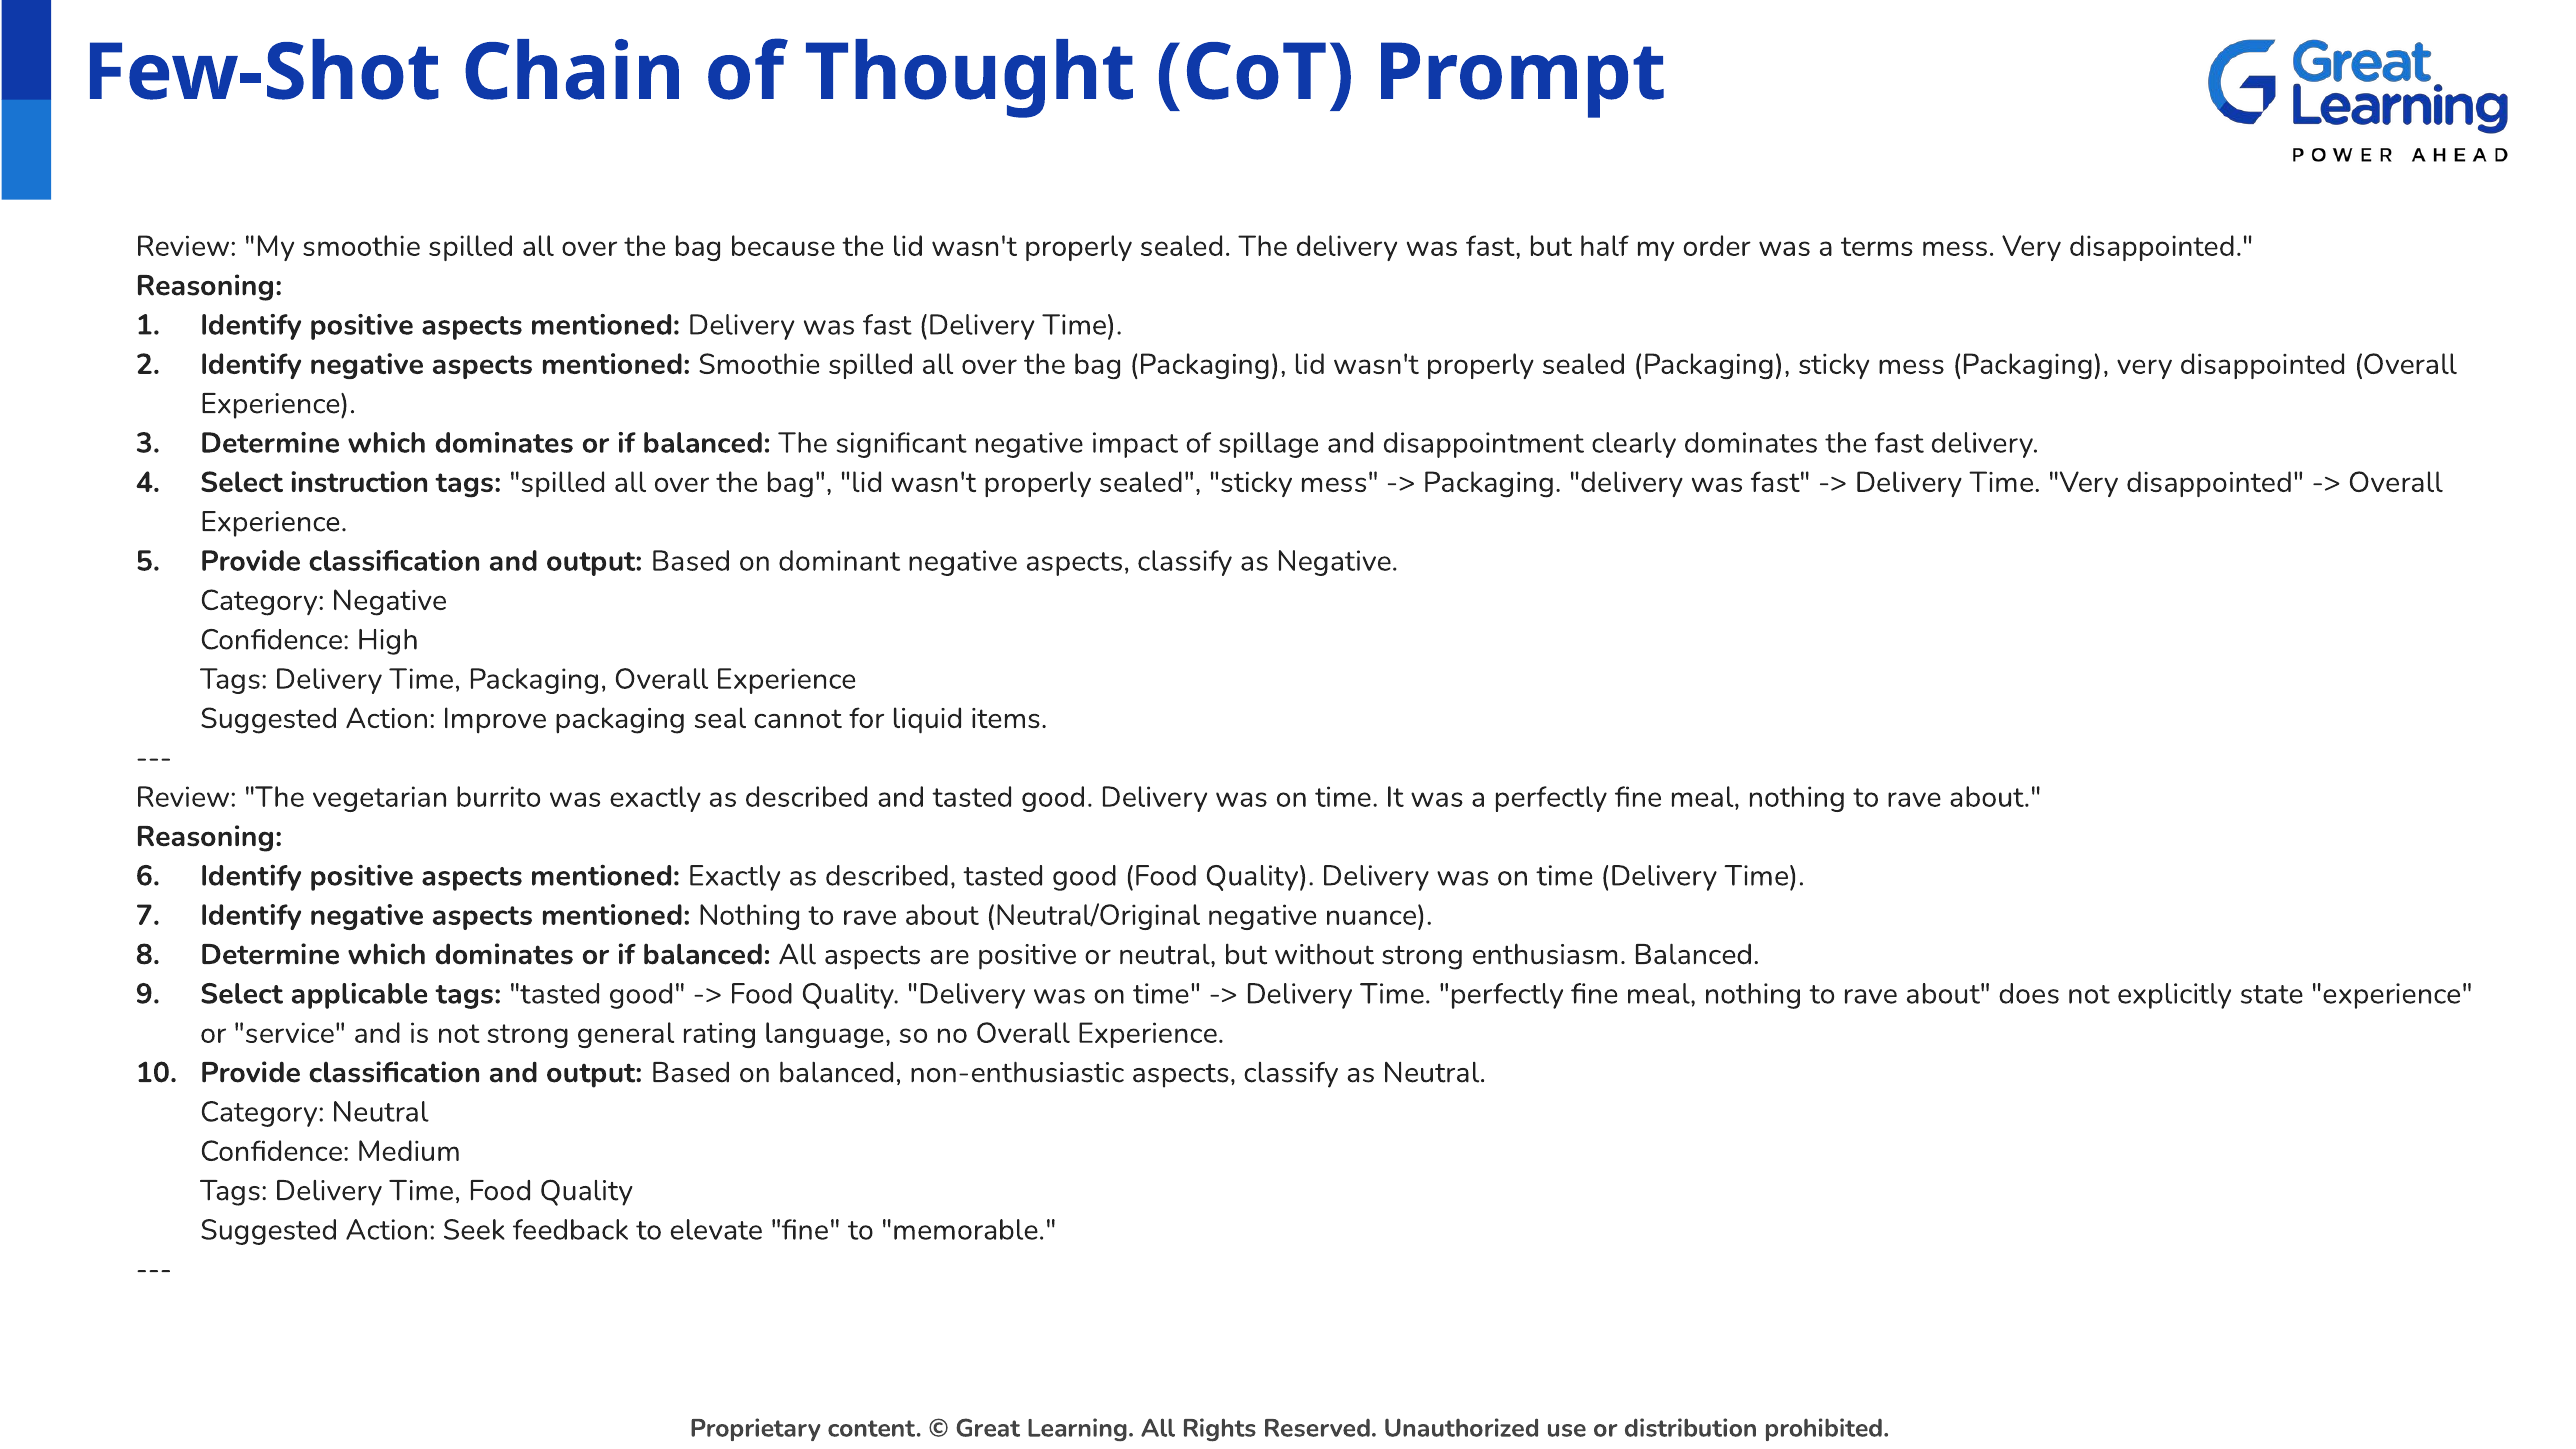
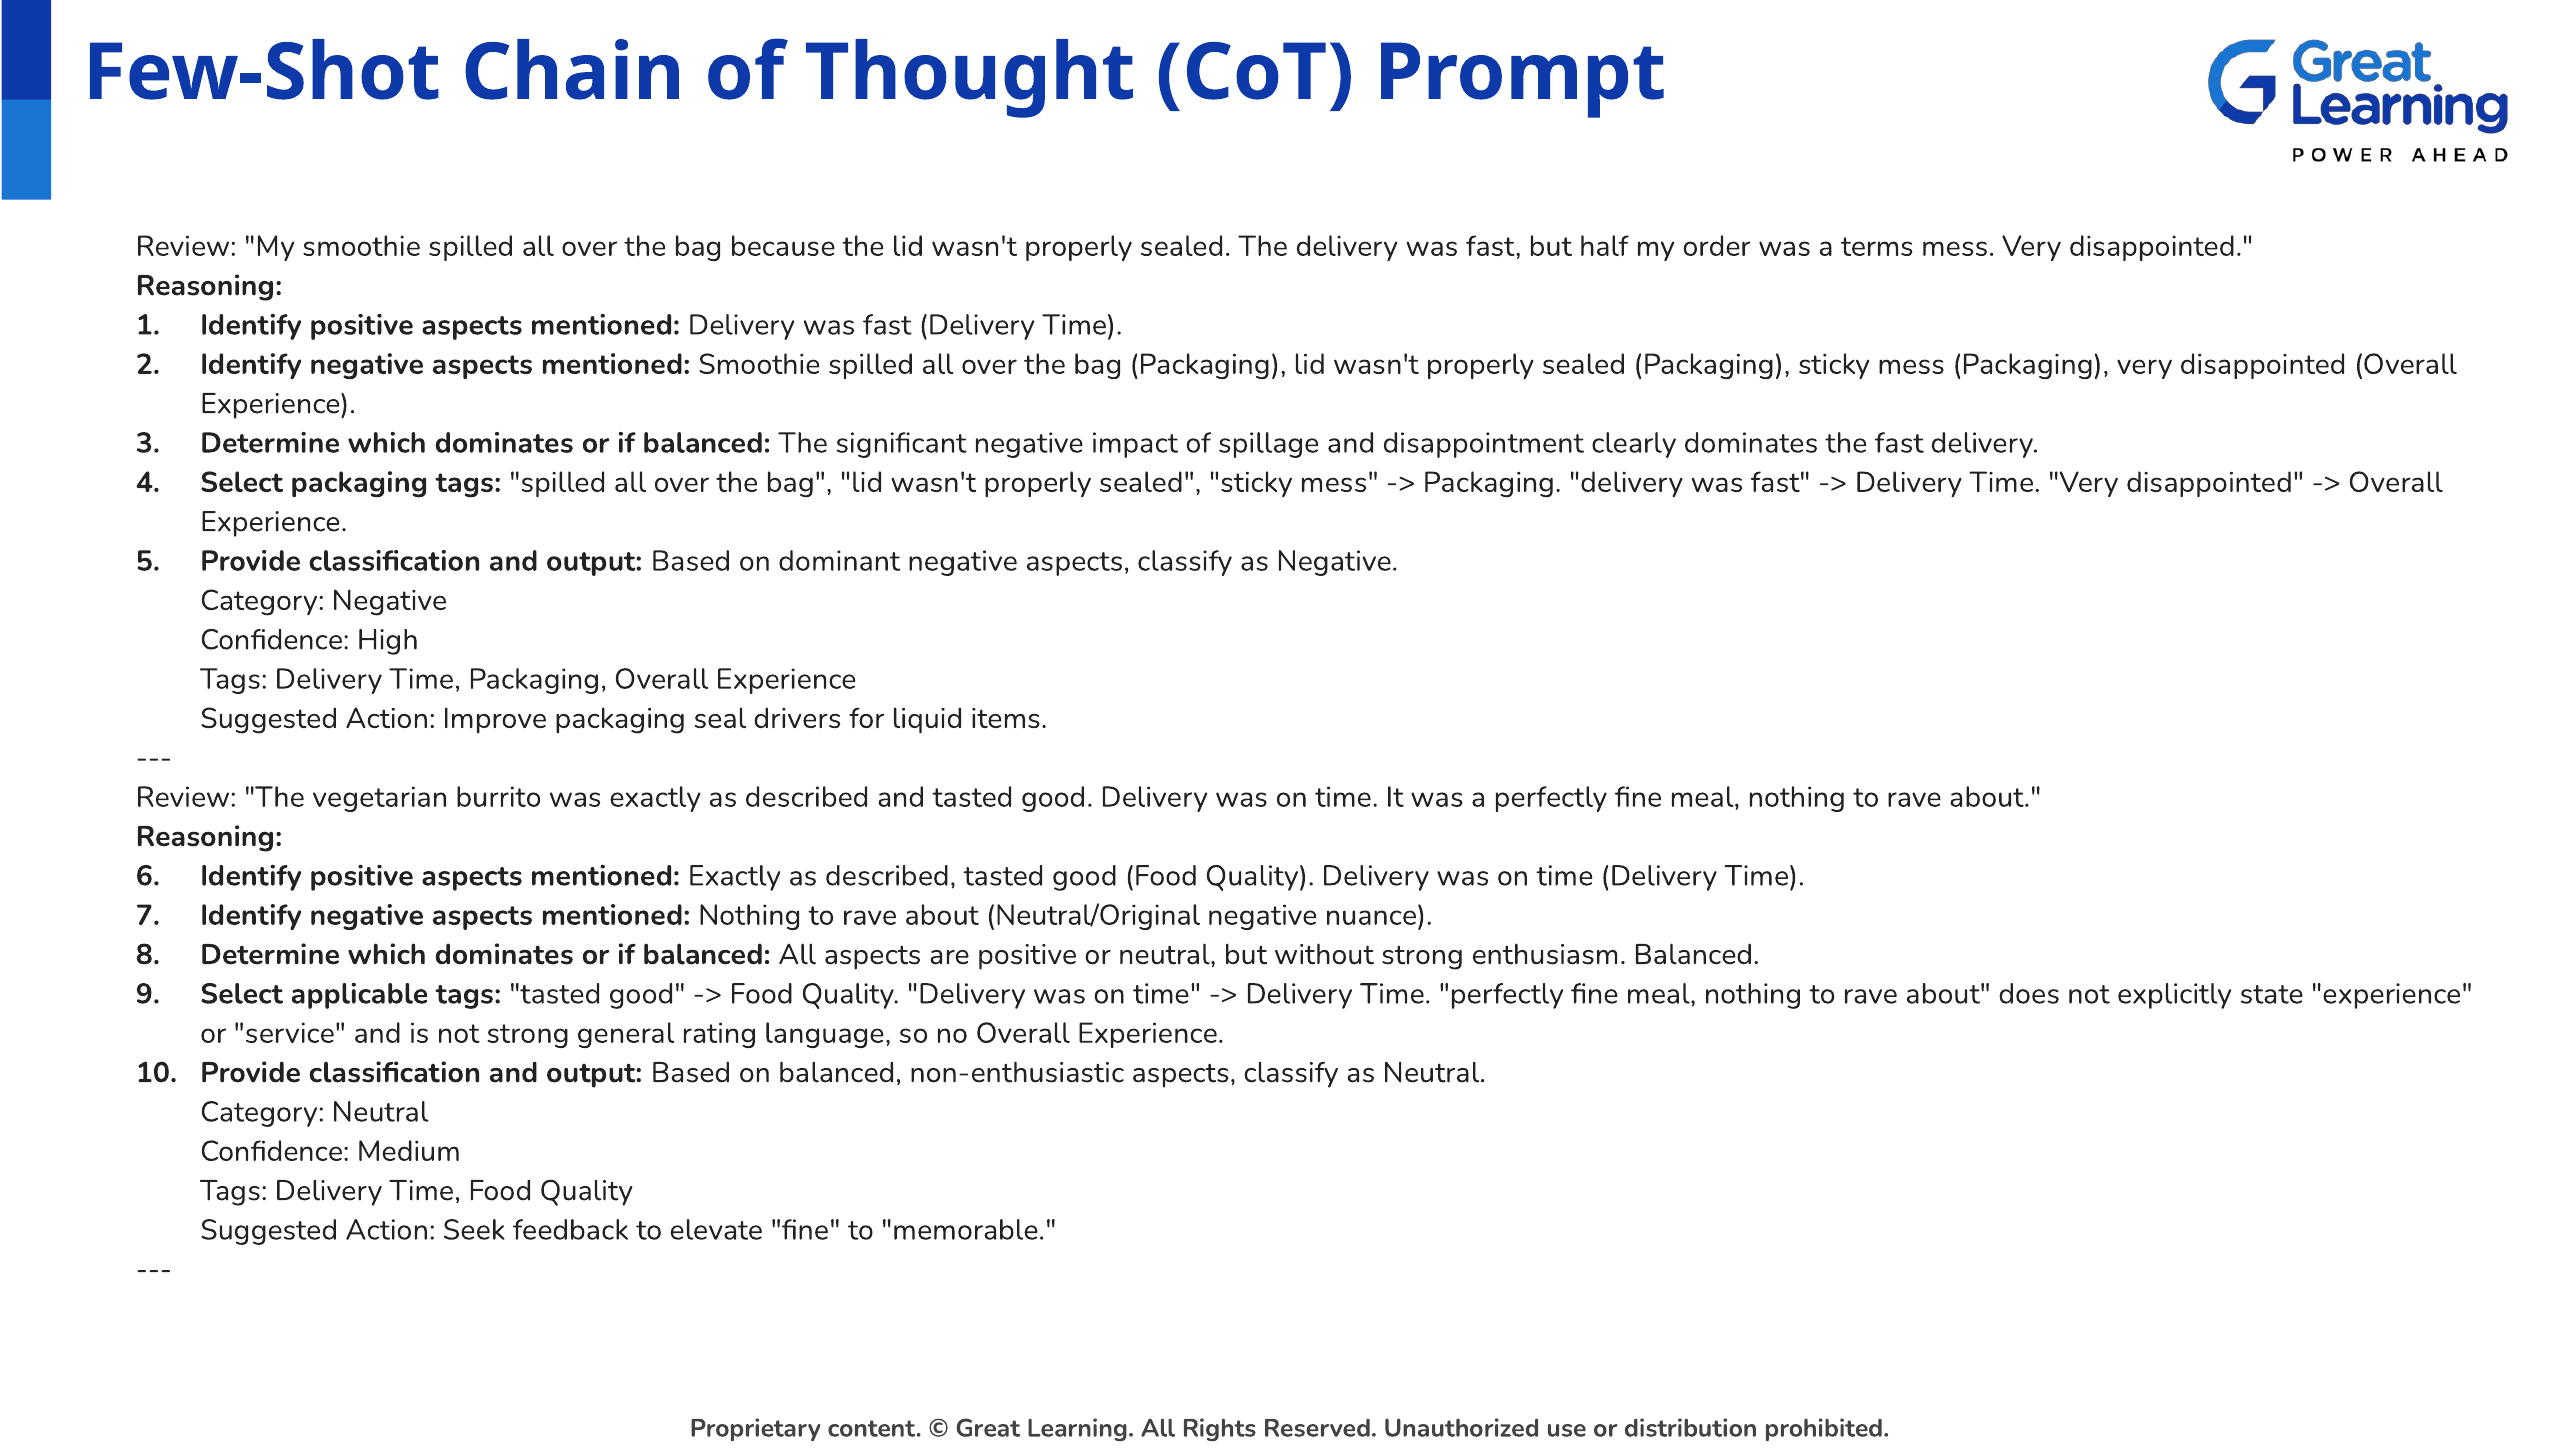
Select instruction: instruction -> packaging
cannot: cannot -> drivers
